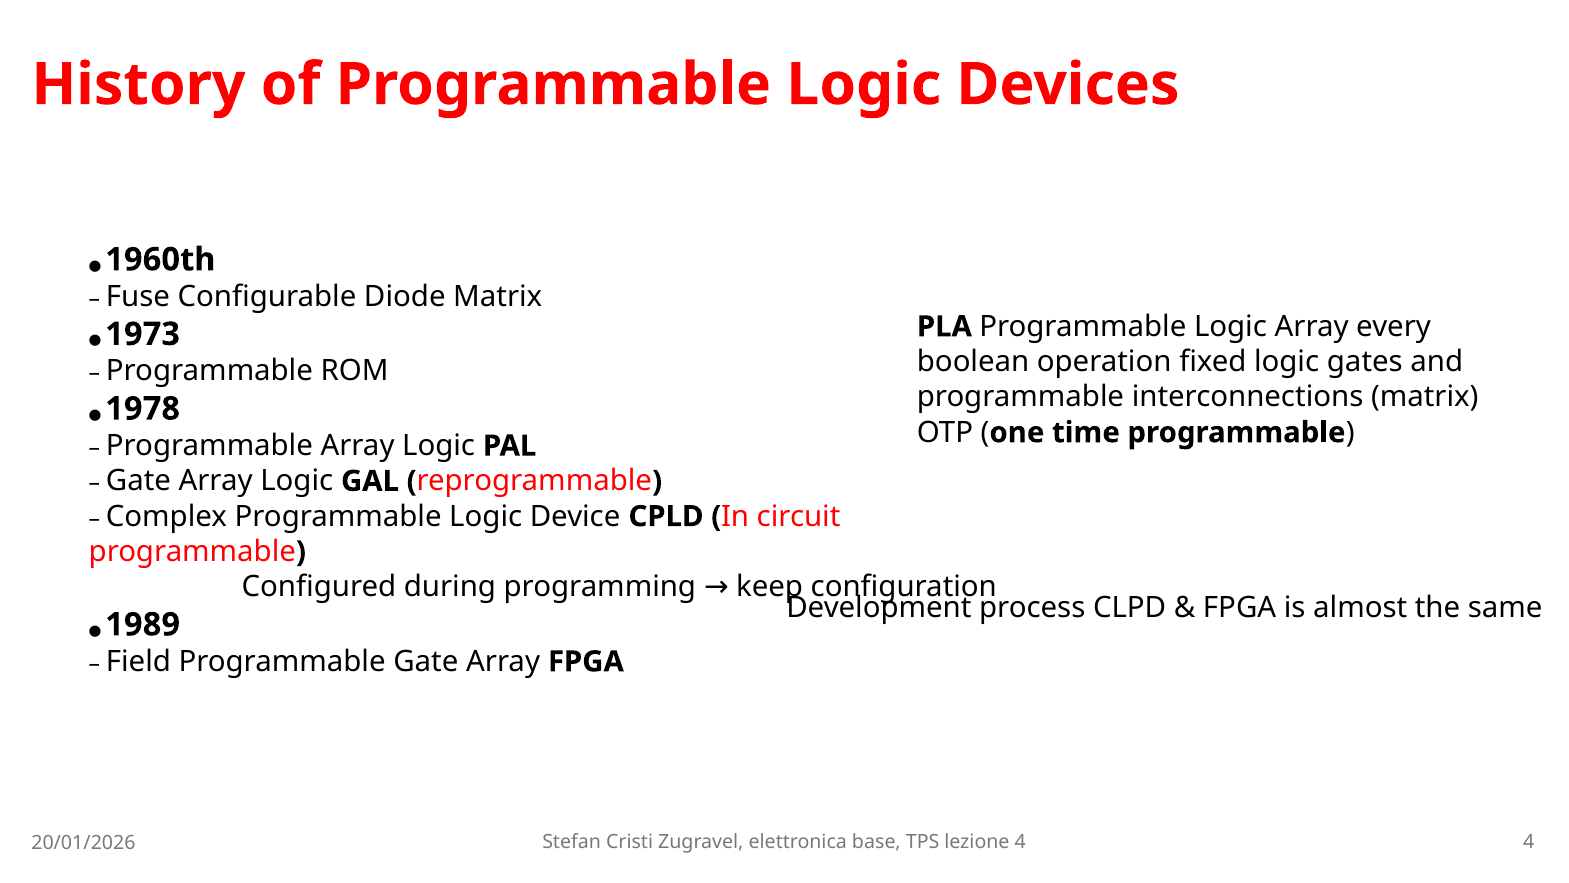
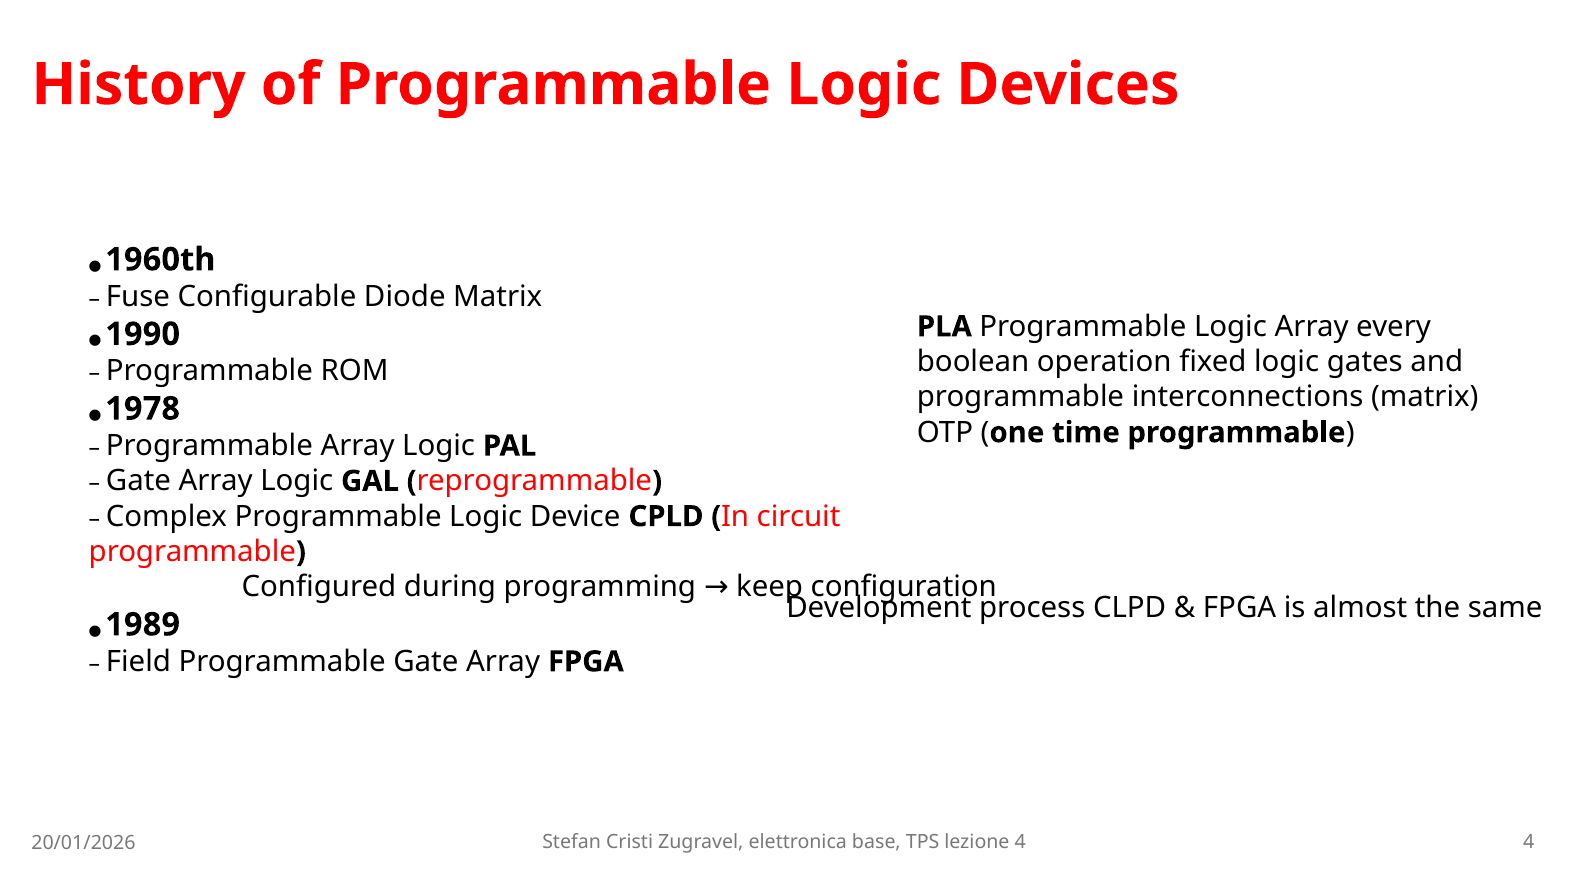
1973: 1973 -> 1990
